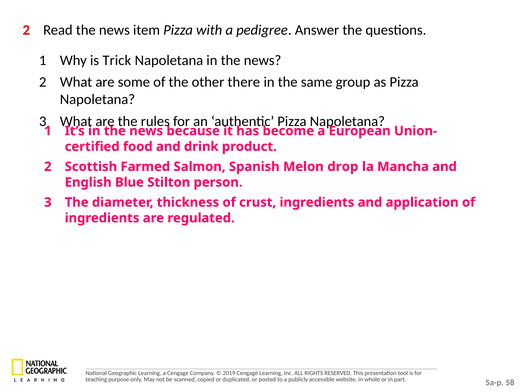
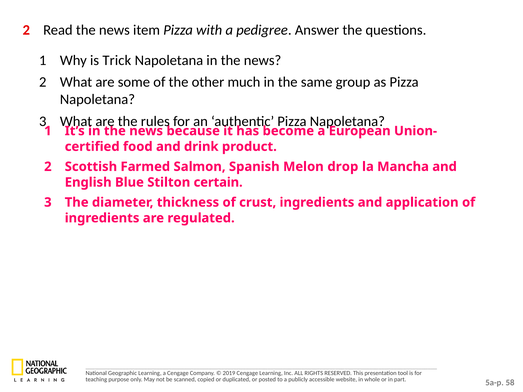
there: there -> much
person: person -> certain
